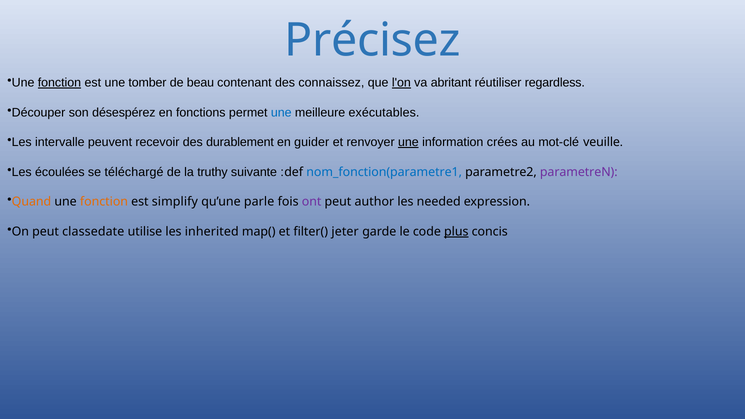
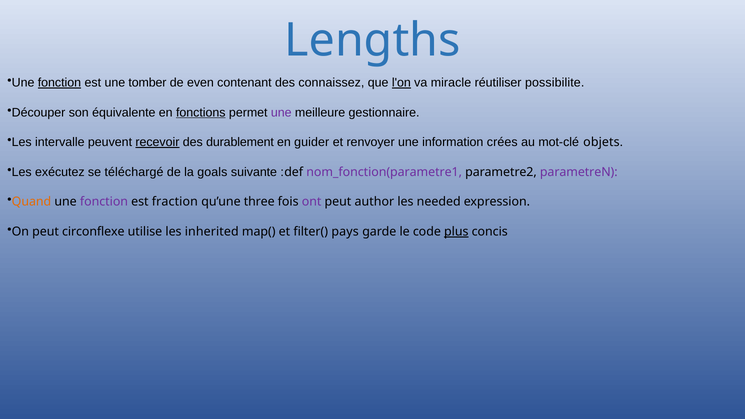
Précisez: Précisez -> Lengths
beau: beau -> even
abritant: abritant -> miracle
regardless: regardless -> possibilite
désespérez: désespérez -> équivalente
fonctions underline: none -> present
une at (281, 112) colour: blue -> purple
exécutables: exécutables -> gestionnaire
recevoir underline: none -> present
une at (408, 142) underline: present -> none
veuille: veuille -> objets
écoulées: écoulées -> exécutez
truthy: truthy -> goals
nom_fonction(parametre1 colour: blue -> purple
fonction at (104, 202) colour: orange -> purple
simplify: simplify -> fraction
parle: parle -> three
classedate: classedate -> circonflexe
jeter: jeter -> pays
